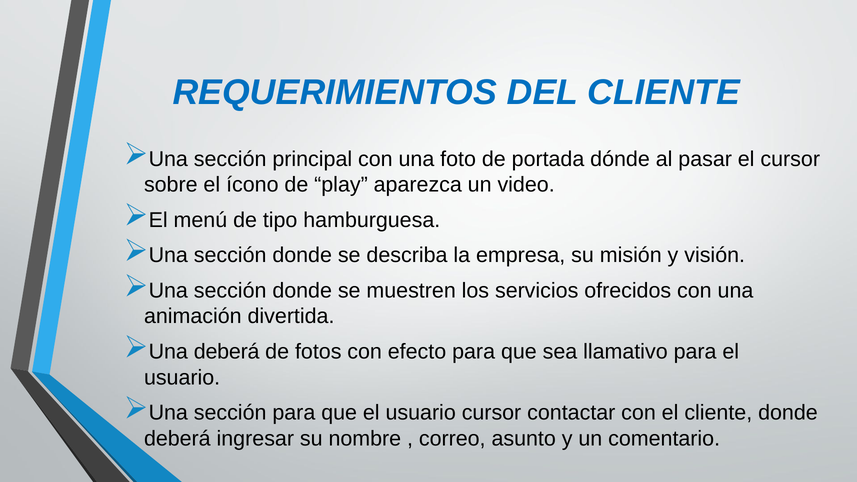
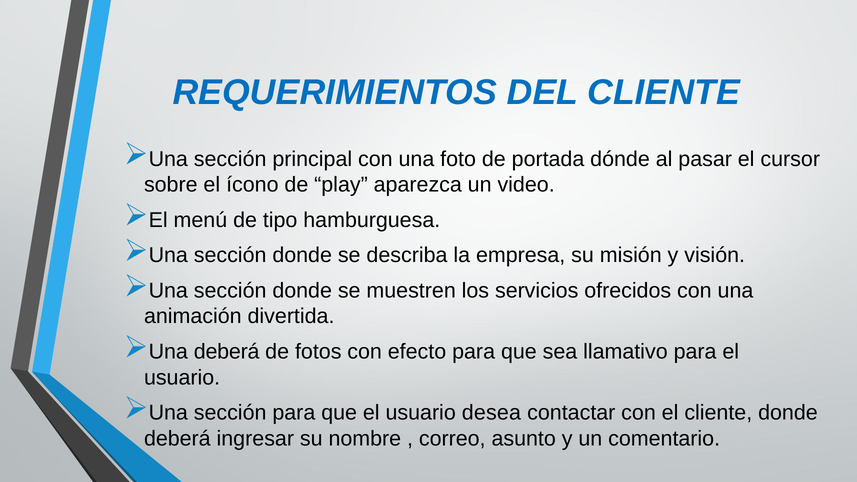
usuario cursor: cursor -> desea
